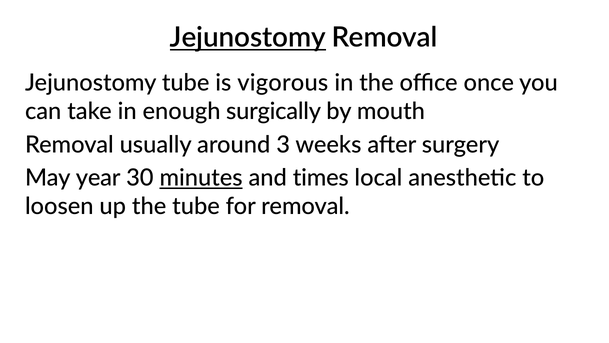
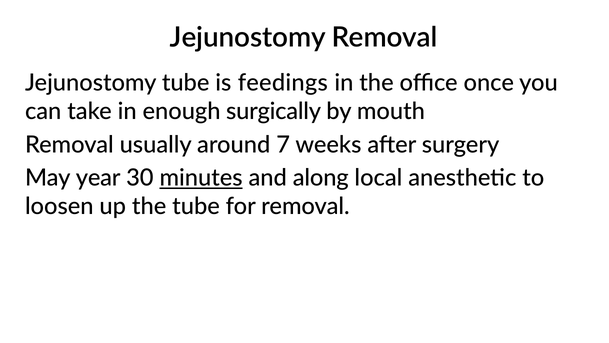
Jejunostomy at (248, 38) underline: present -> none
vigorous: vigorous -> feedings
3: 3 -> 7
times: times -> along
